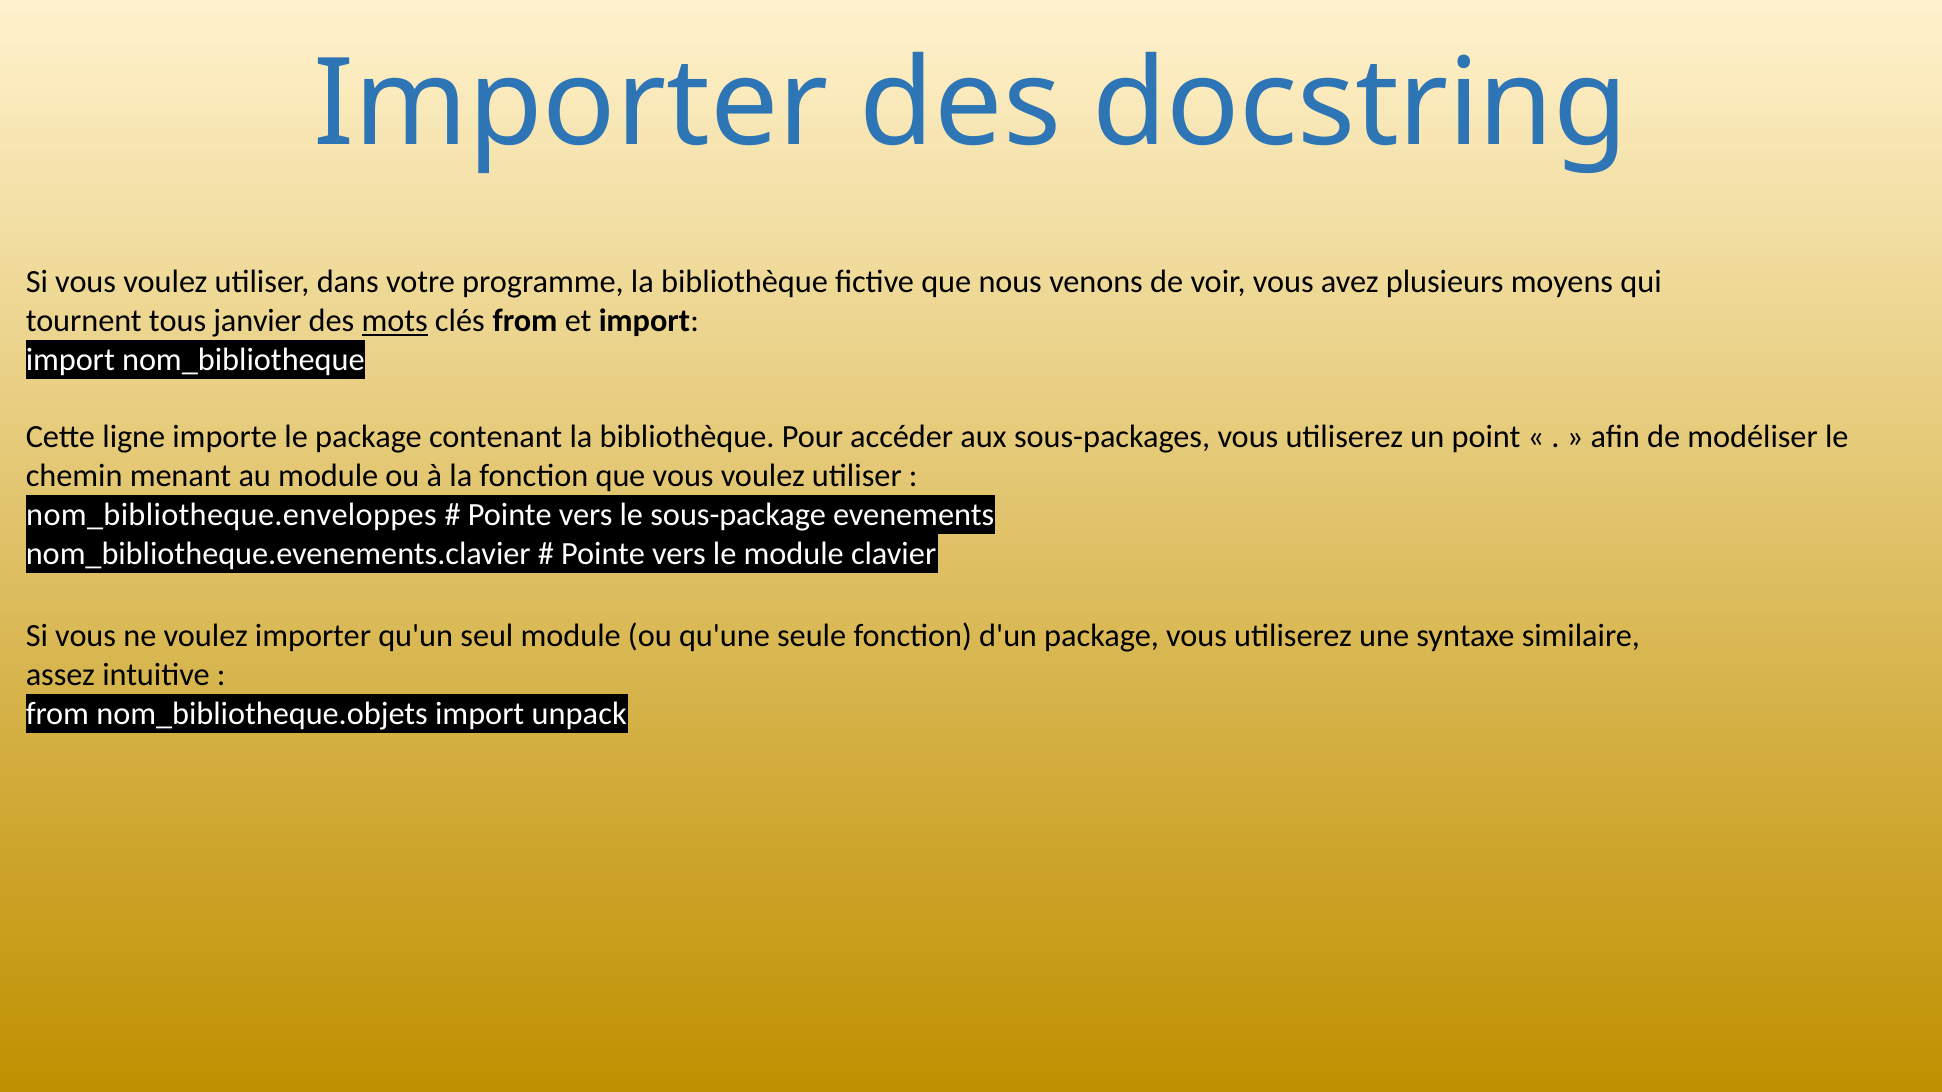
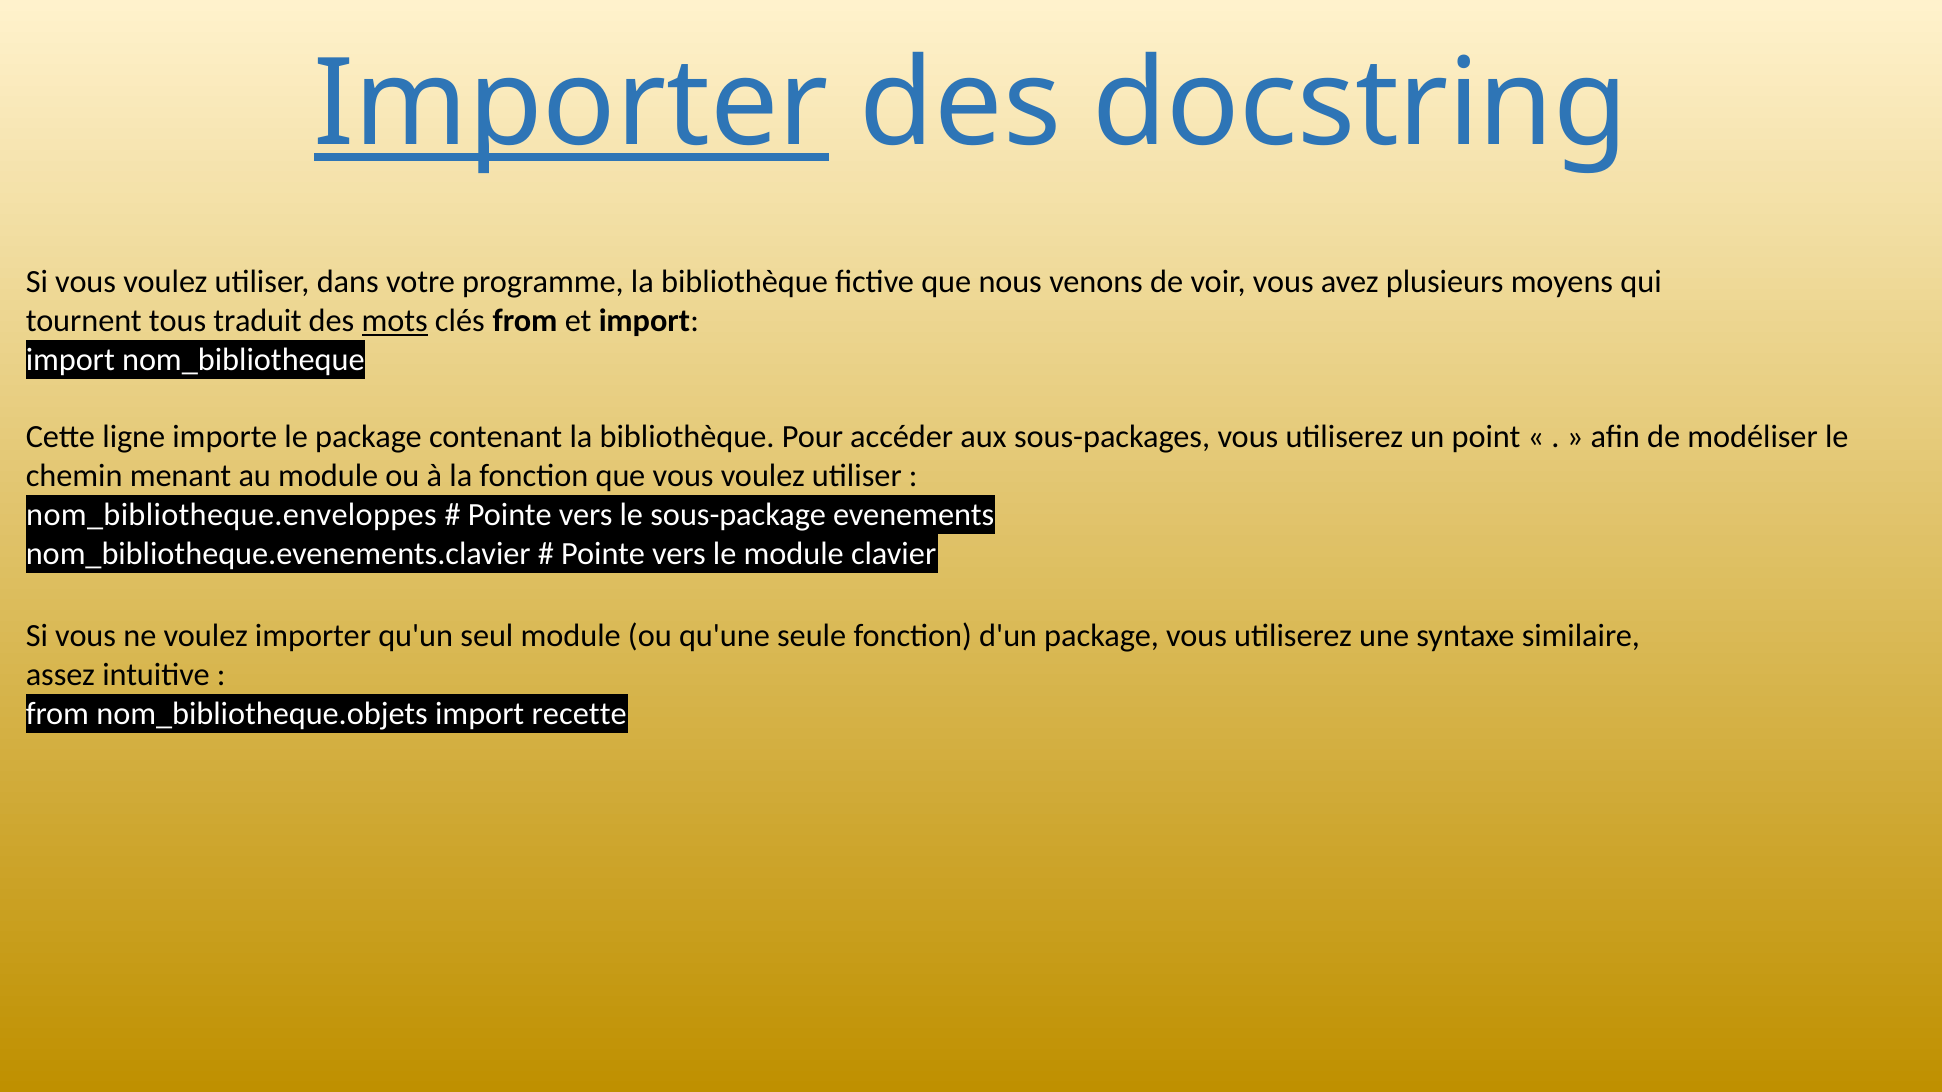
Importer at (571, 105) underline: none -> present
janvier: janvier -> traduit
unpack: unpack -> recette
